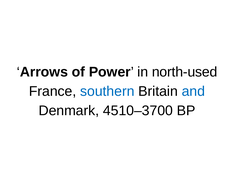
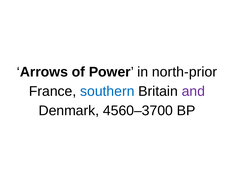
north-used: north-used -> north-prior
and colour: blue -> purple
4510–3700: 4510–3700 -> 4560–3700
